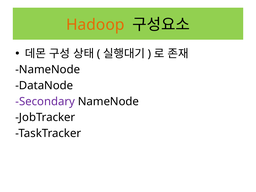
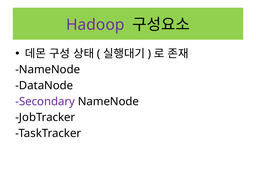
Hadoop colour: orange -> purple
